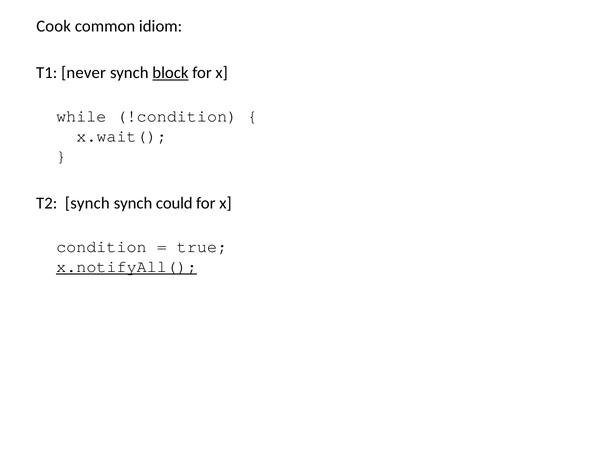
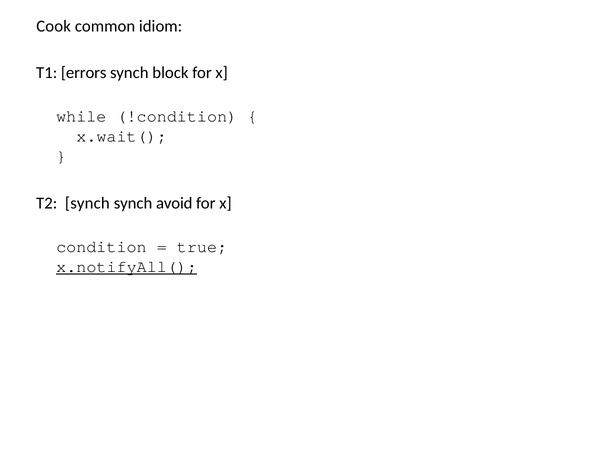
never: never -> errors
block underline: present -> none
could: could -> avoid
